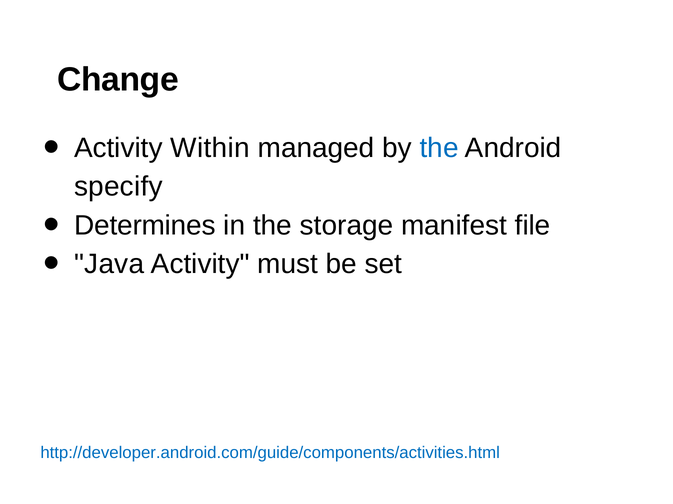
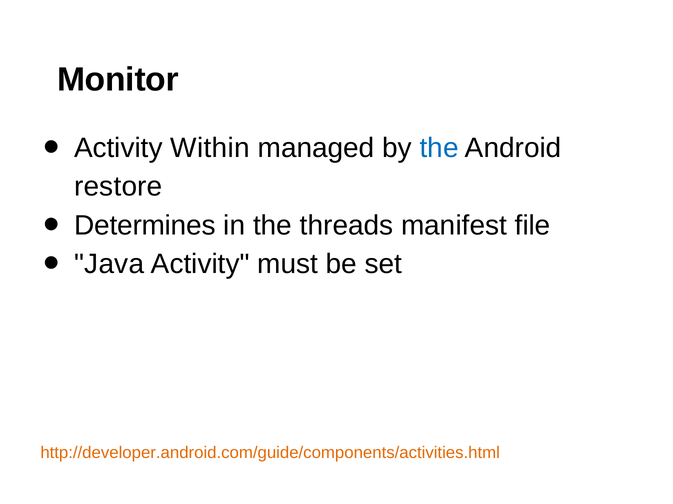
Change: Change -> Monitor
specify: specify -> restore
storage: storage -> threads
http://developer.android.com/guide/components/activities.html colour: blue -> orange
